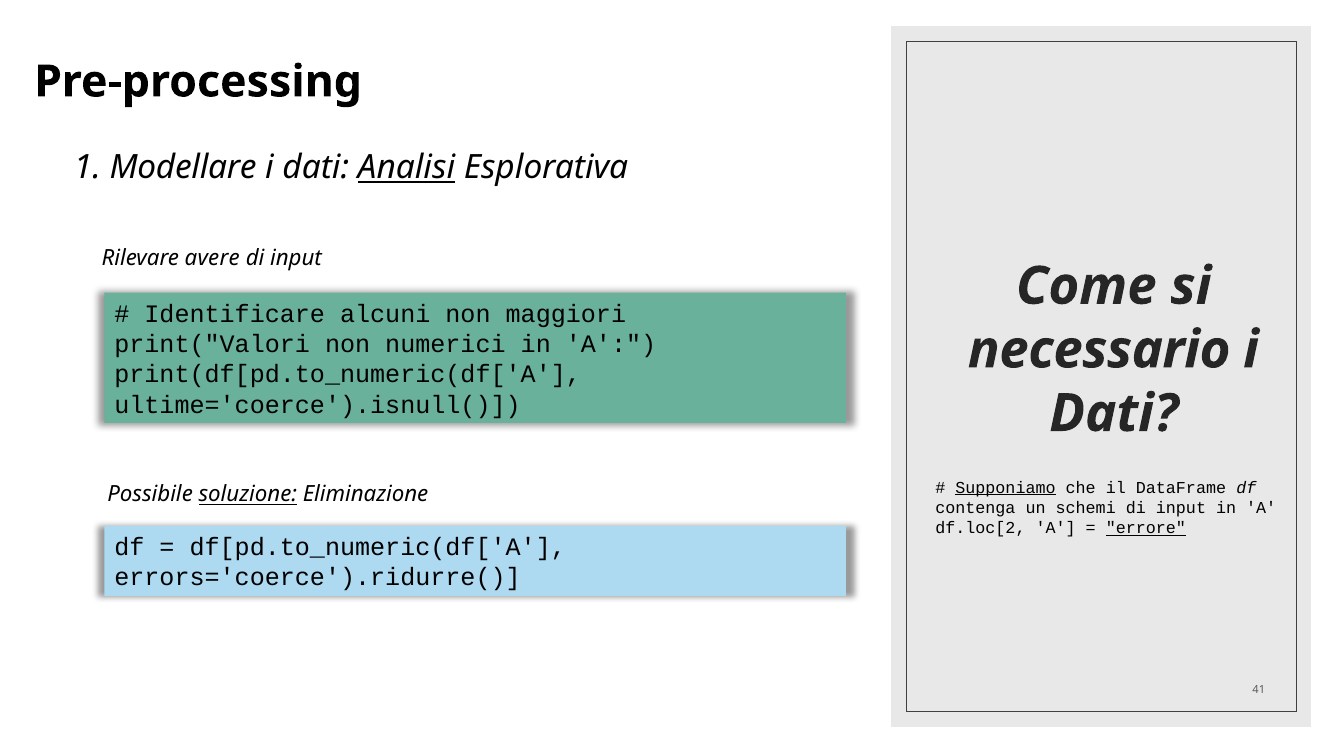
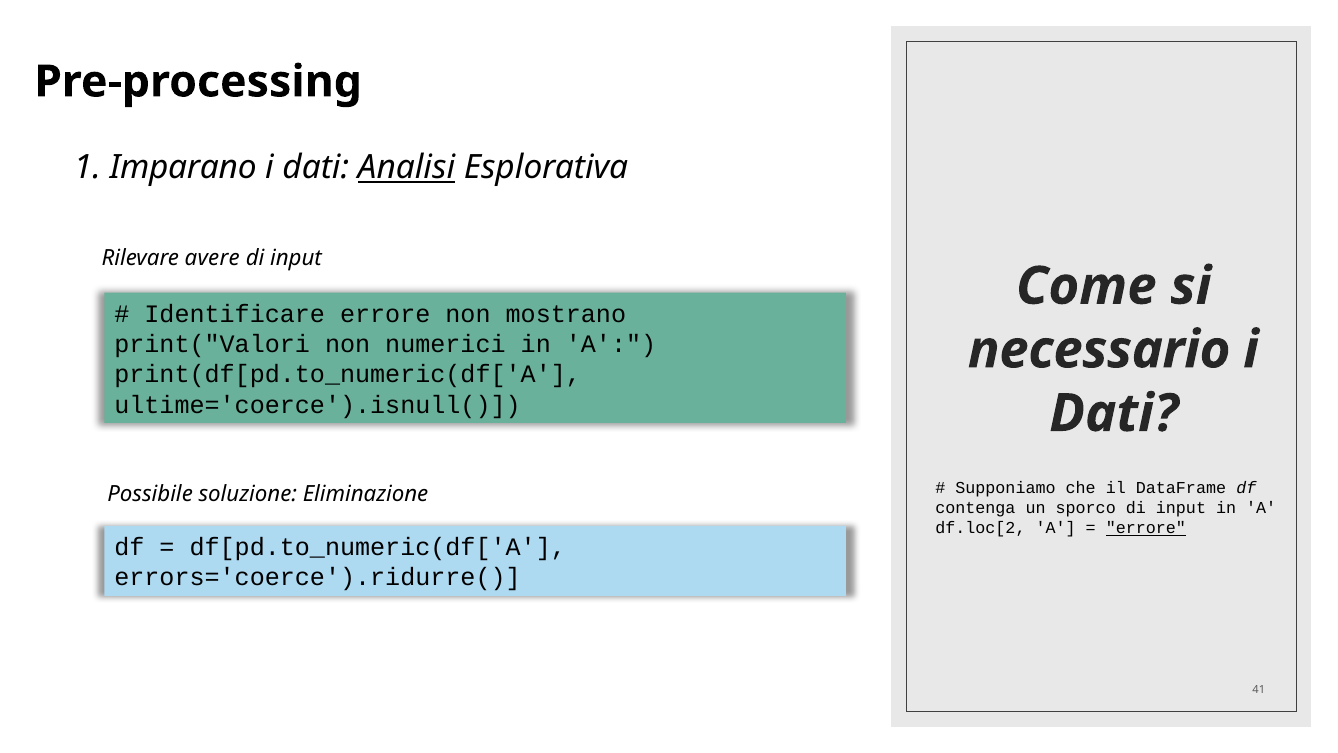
Modellare: Modellare -> Imparano
Identificare alcuni: alcuni -> errore
maggiori: maggiori -> mostrano
Supponiamo underline: present -> none
soluzione underline: present -> none
schemi: schemi -> sporco
